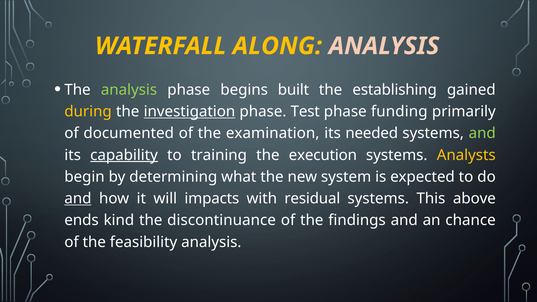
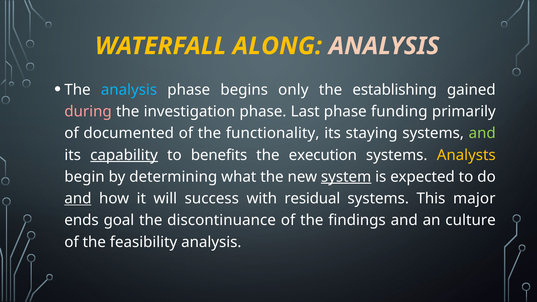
analysis at (129, 90) colour: light green -> light blue
built: built -> only
during colour: yellow -> pink
investigation underline: present -> none
Test: Test -> Last
examination: examination -> functionality
needed: needed -> staying
training: training -> benefits
system underline: none -> present
impacts: impacts -> success
above: above -> major
kind: kind -> goal
chance: chance -> culture
